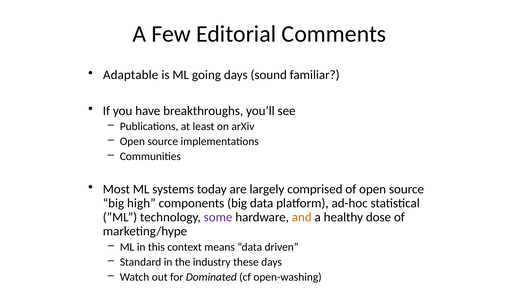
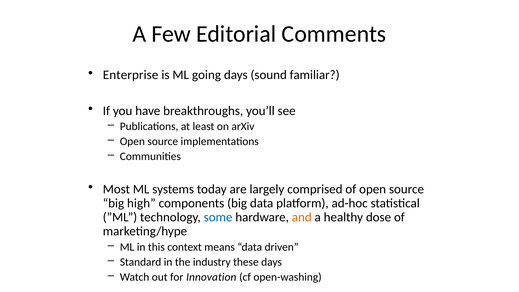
Adaptable: Adaptable -> Enterprise
some colour: purple -> blue
Dominated: Dominated -> Innovation
